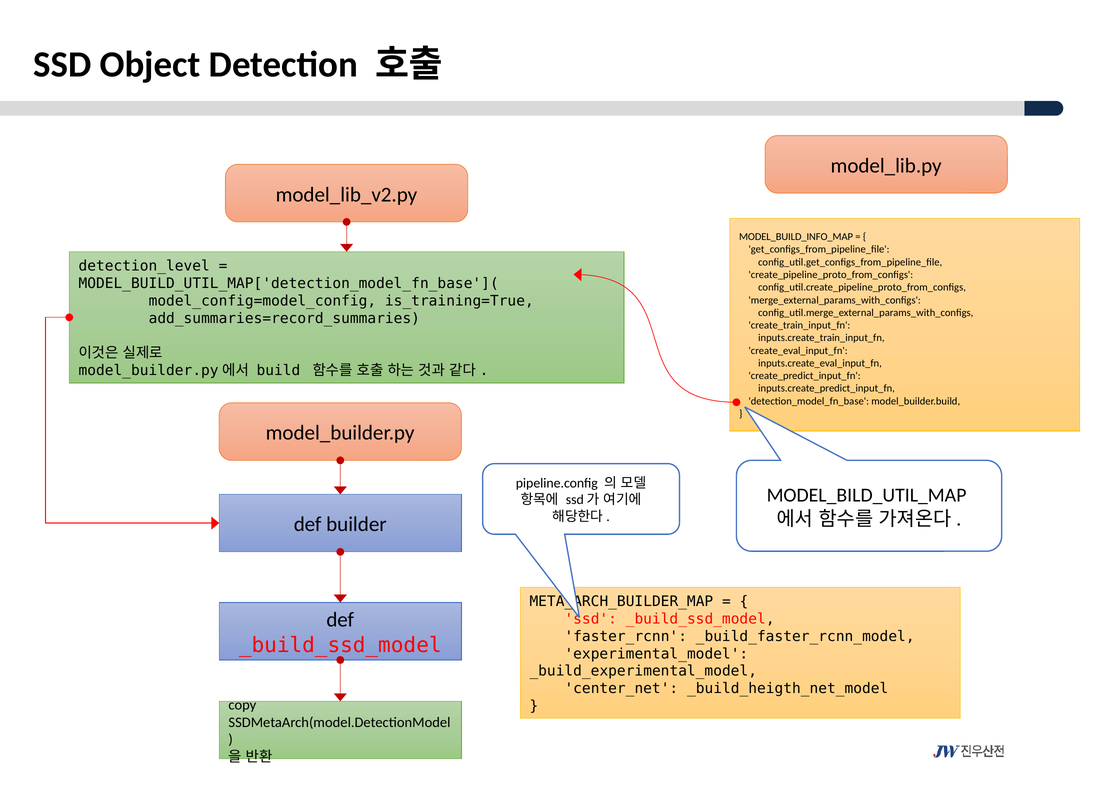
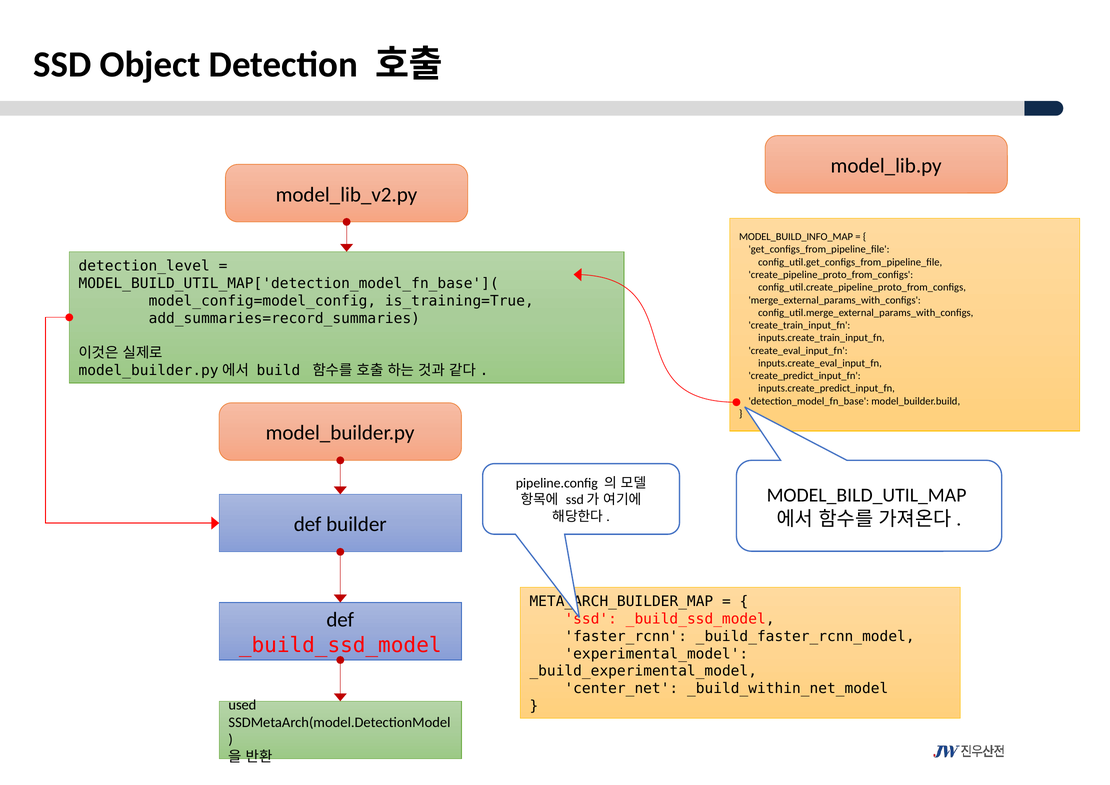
_build_heigth_net_model: _build_heigth_net_model -> _build_within_net_model
copy: copy -> used
